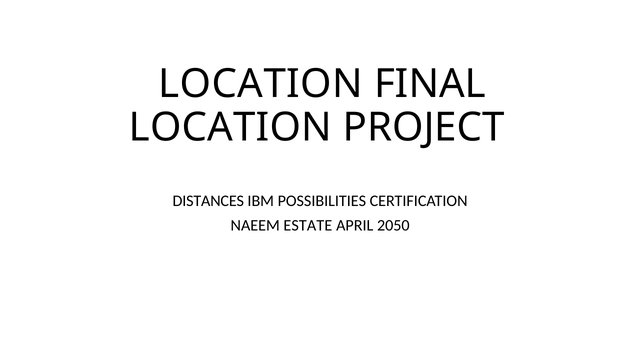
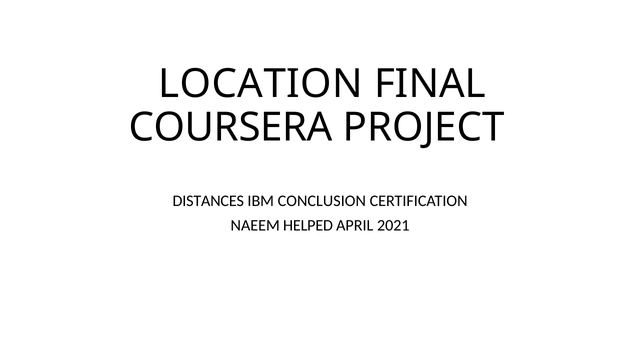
LOCATION at (230, 127): LOCATION -> COURSERA
POSSIBILITIES: POSSIBILITIES -> CONCLUSION
ESTATE: ESTATE -> HELPED
2050: 2050 -> 2021
